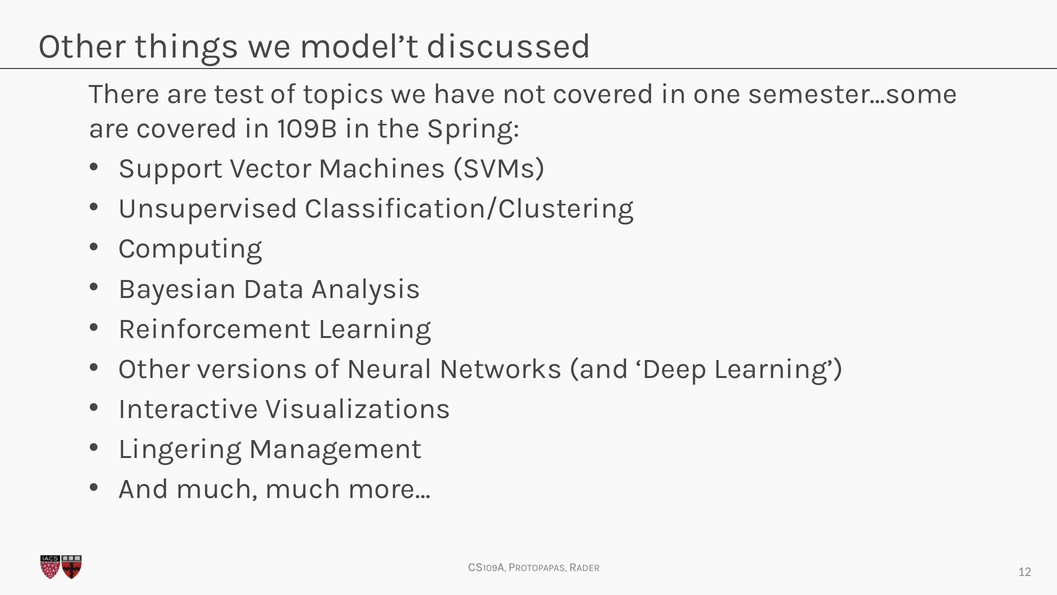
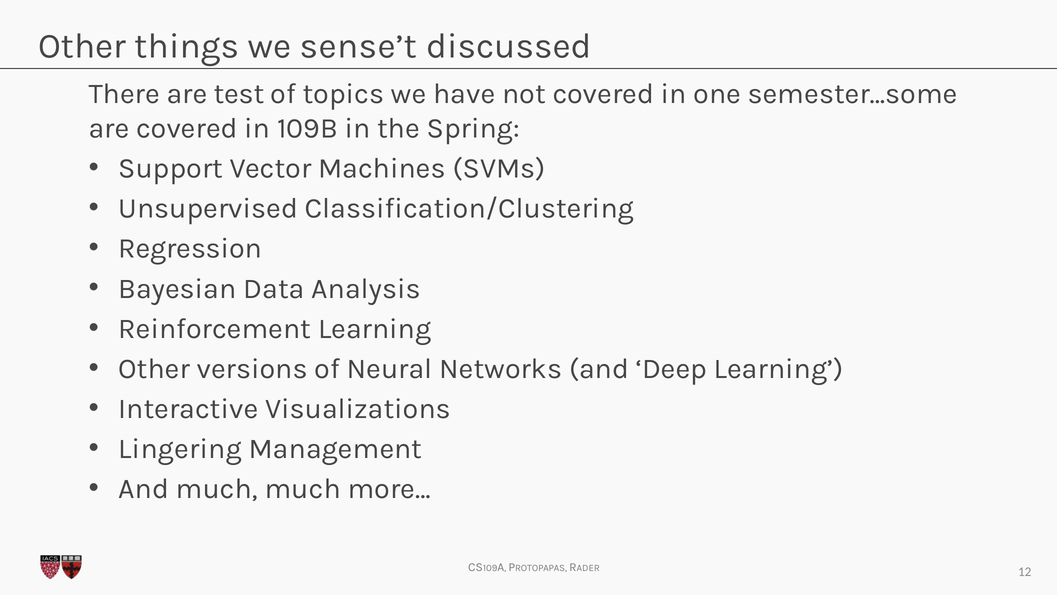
model’t: model’t -> sense’t
Computing: Computing -> Regression
